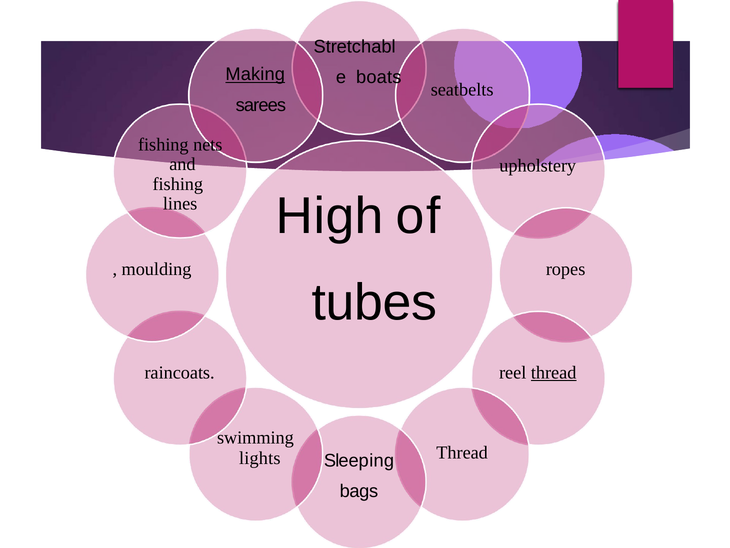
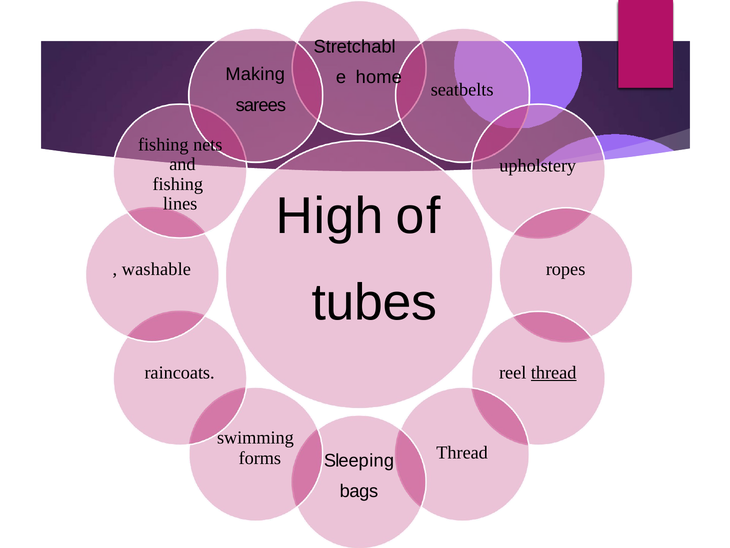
Making underline: present -> none
boats: boats -> home
moulding: moulding -> washable
lights: lights -> forms
